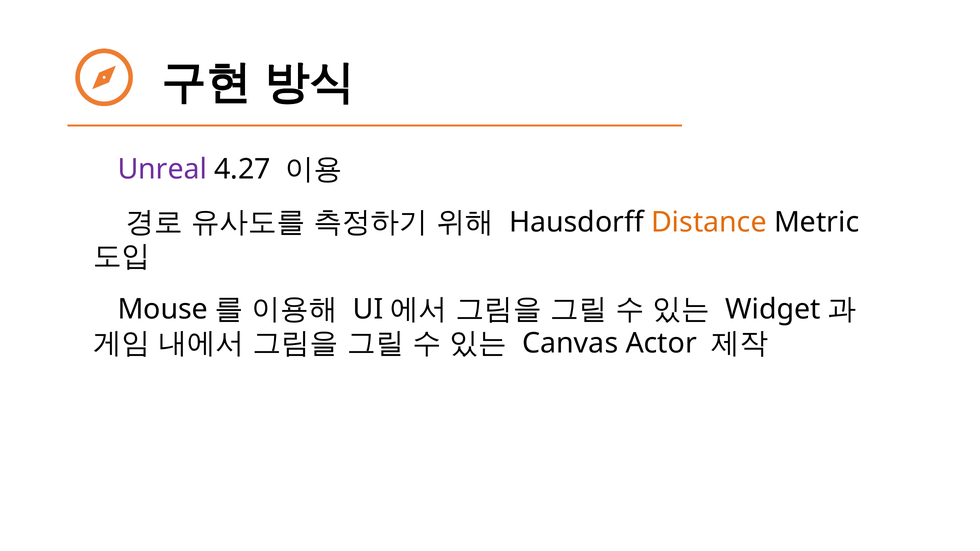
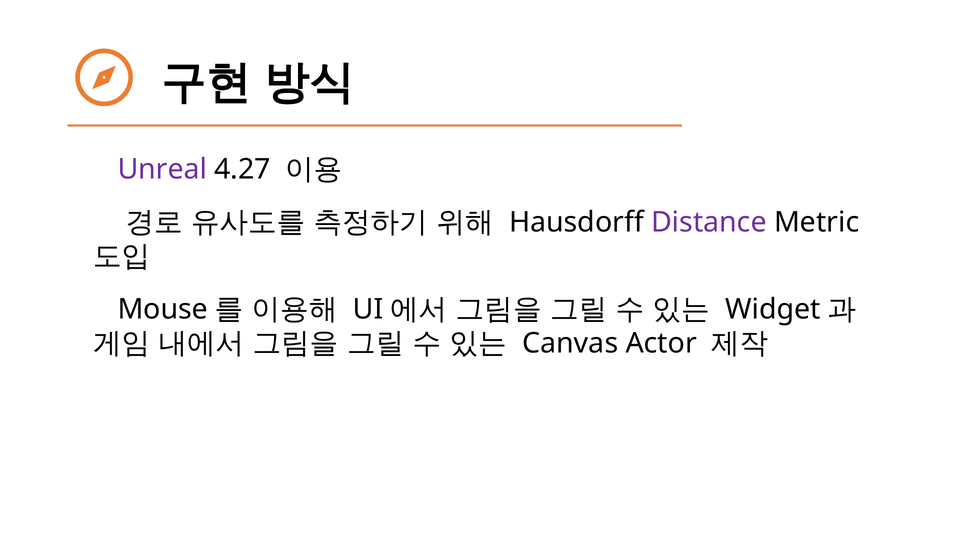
Distance colour: orange -> purple
